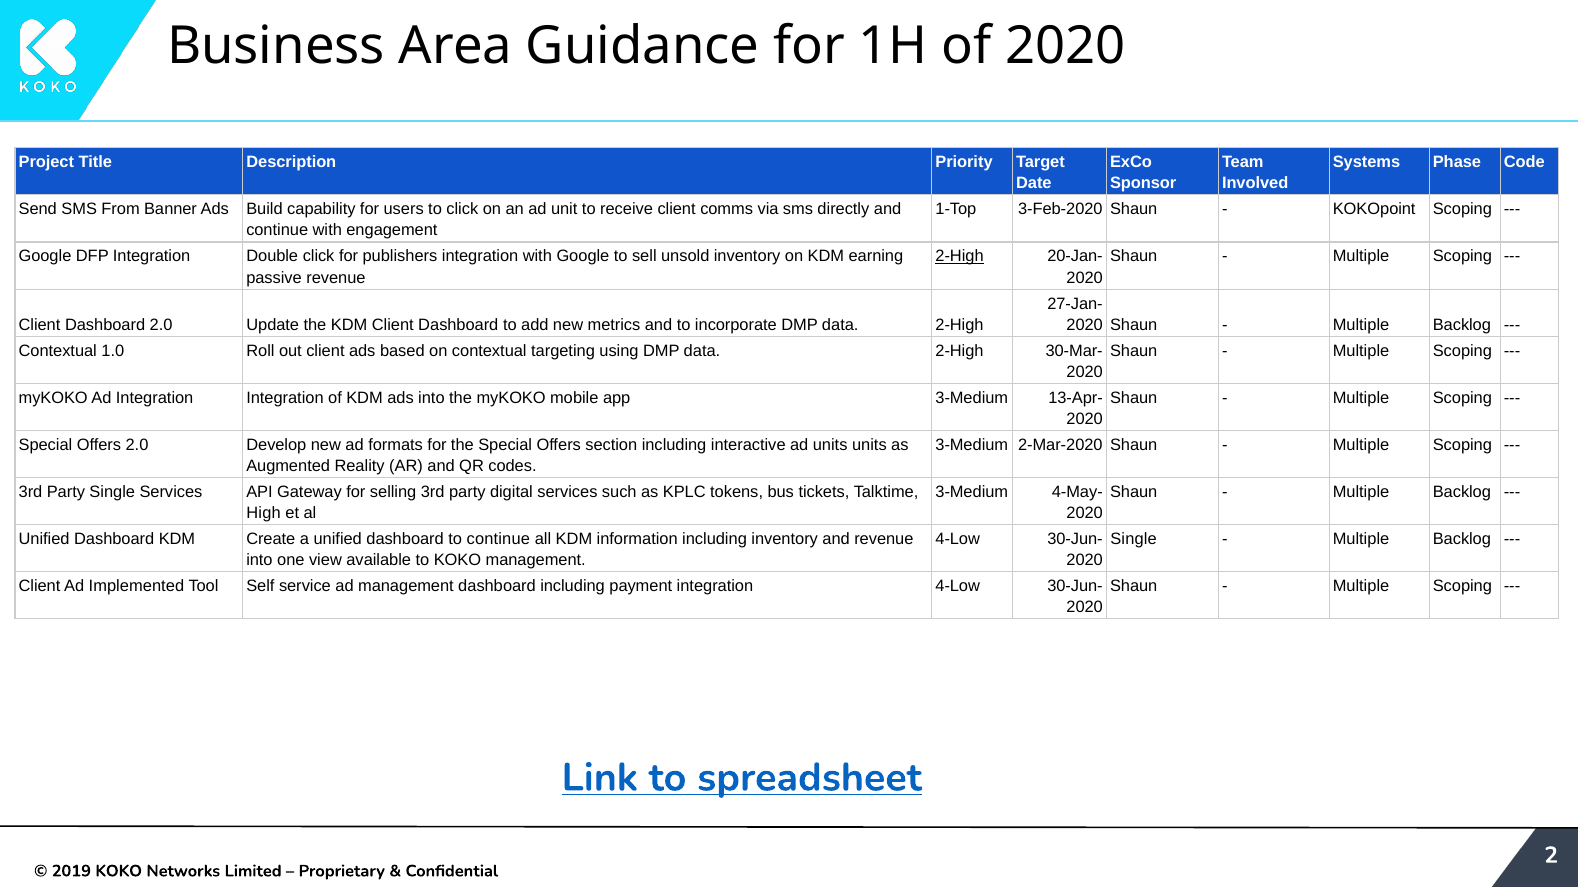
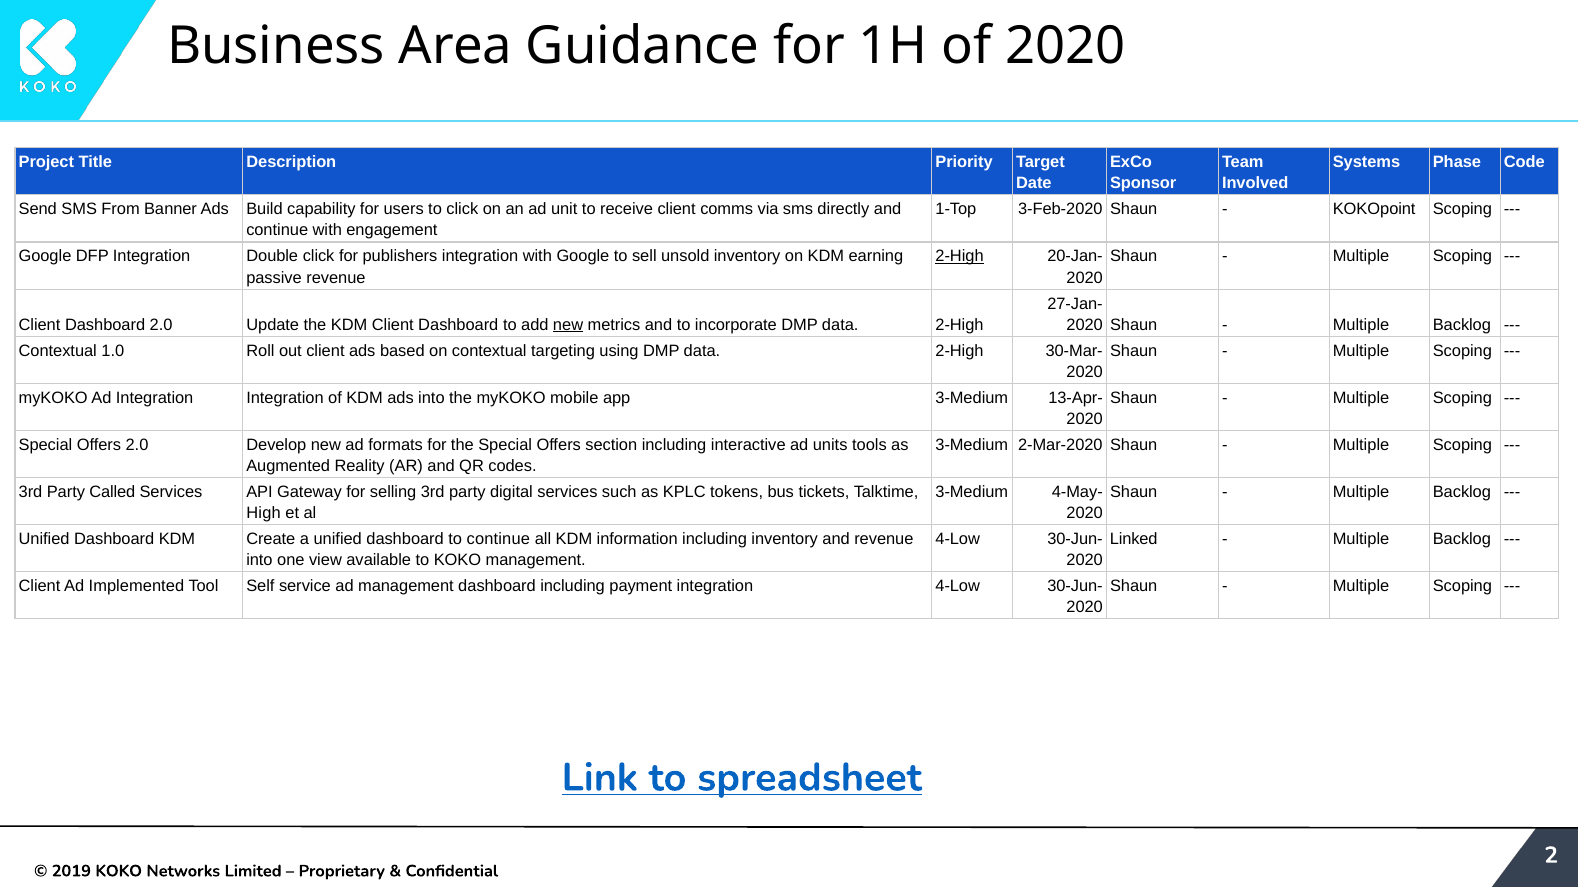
new at (568, 325) underline: none -> present
units units: units -> tools
Party Single: Single -> Called
Single at (1134, 539): Single -> Linked
